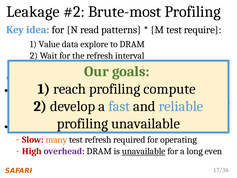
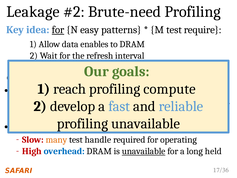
Brute-most: Brute-most -> Brute-need
for at (58, 30) underline: none -> present
read: read -> easy
Value: Value -> Allow
explore: explore -> enables
test refresh: refresh -> handle
overhead colour: purple -> blue
even: even -> held
